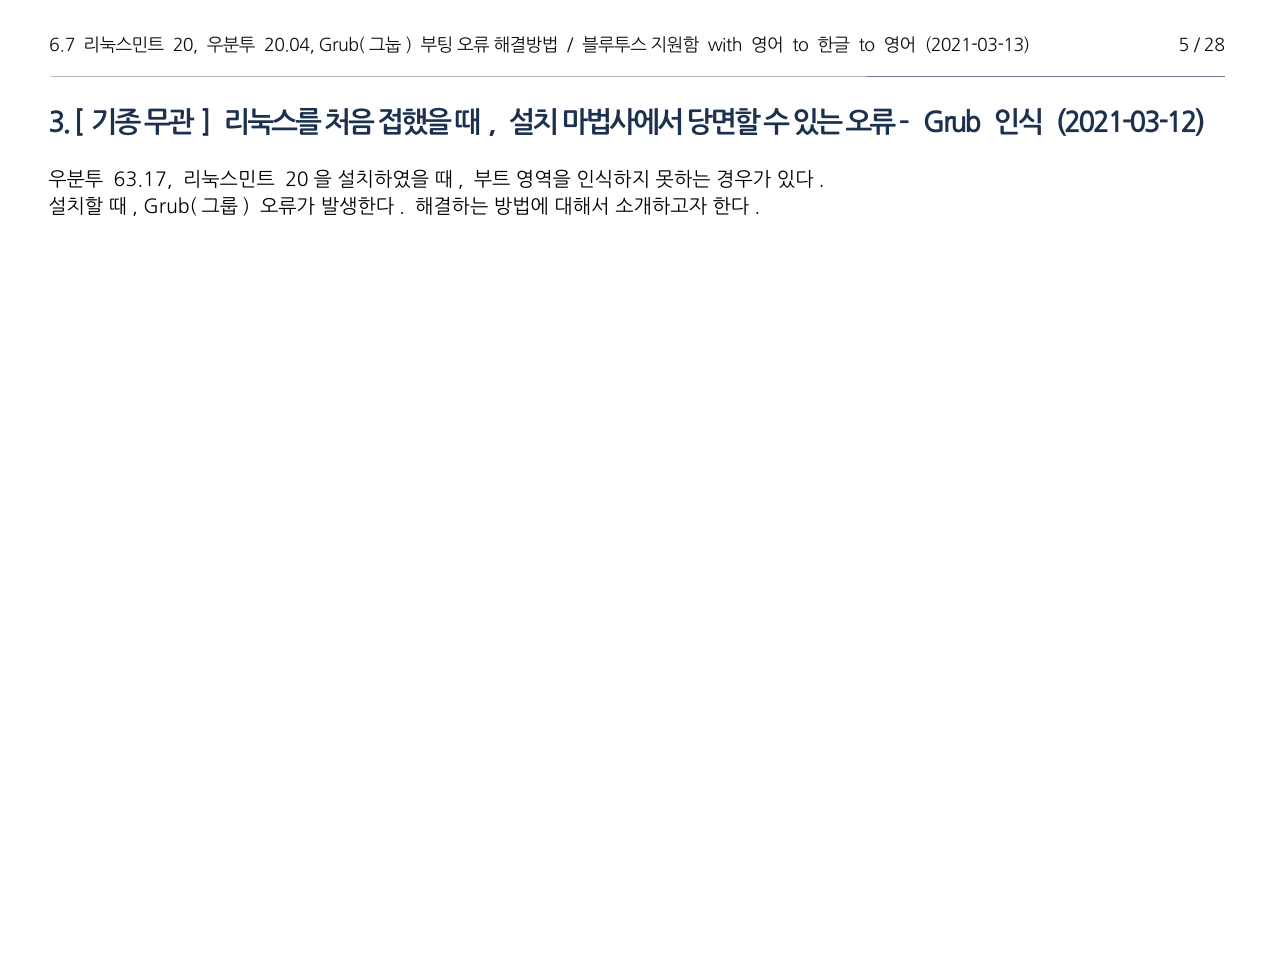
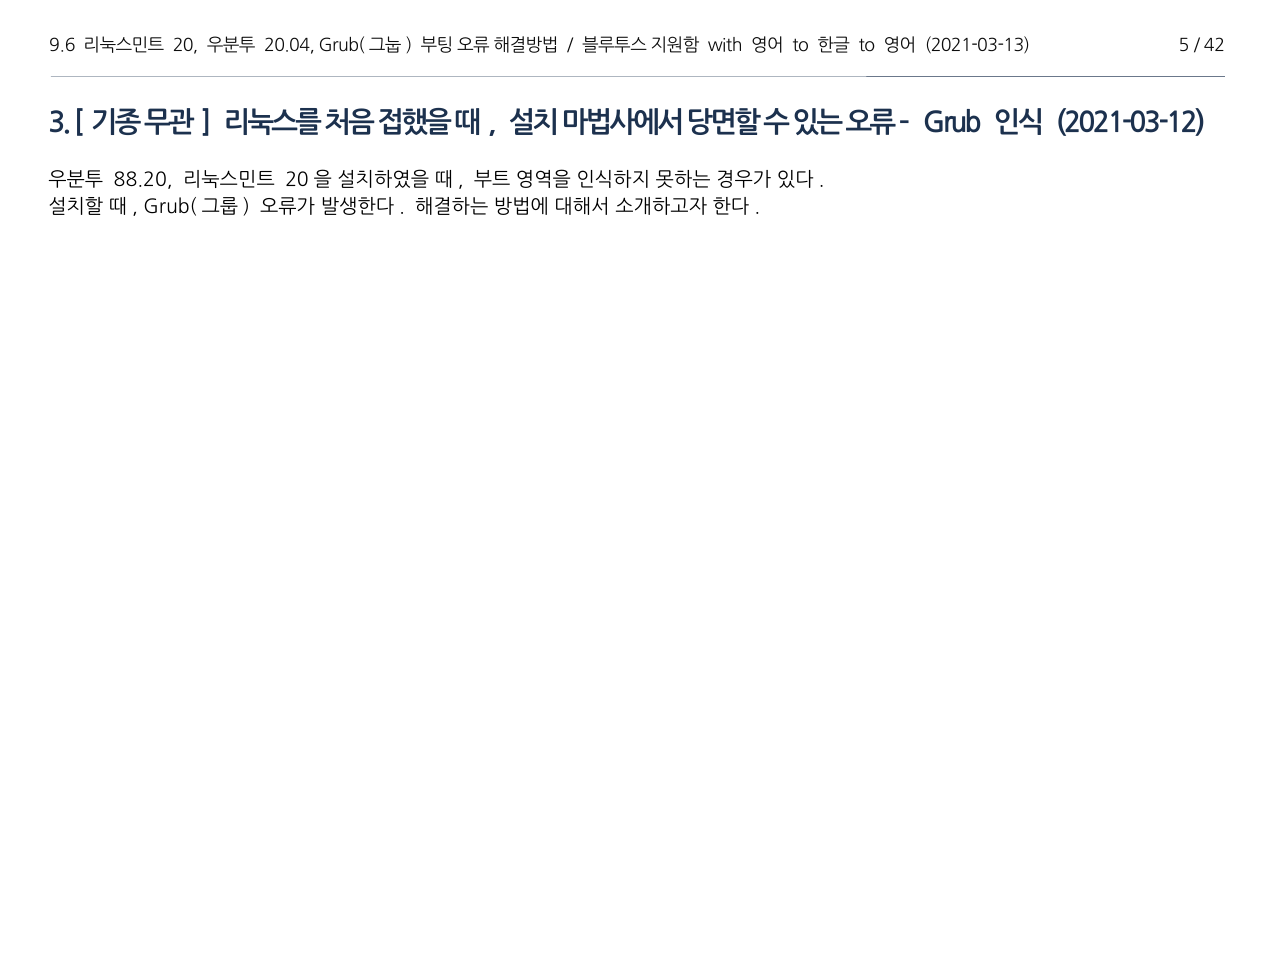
6.7: 6.7 -> 9.6
28: 28 -> 42
63.17: 63.17 -> 88.20
